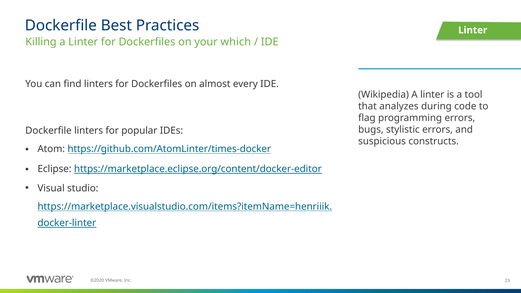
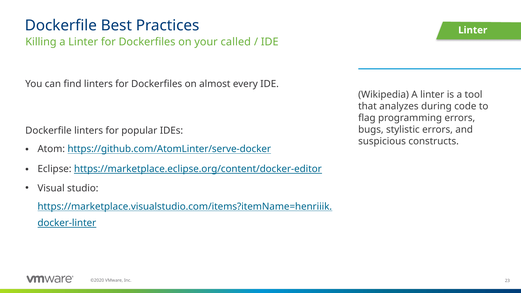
which: which -> called
https://github.com/AtomLinter/times-docker: https://github.com/AtomLinter/times-docker -> https://github.com/AtomLinter/serve-docker
